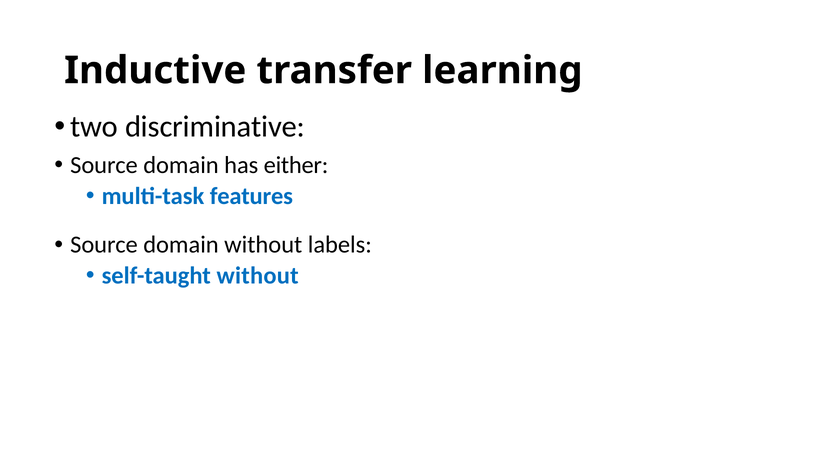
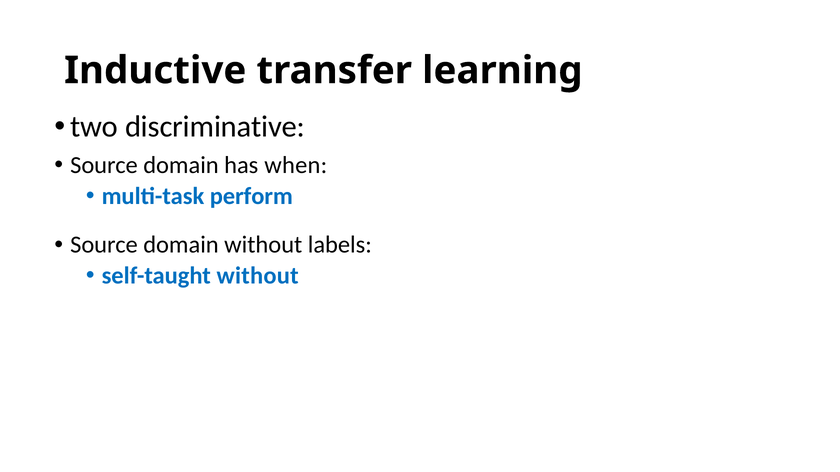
either: either -> when
features: features -> perform
